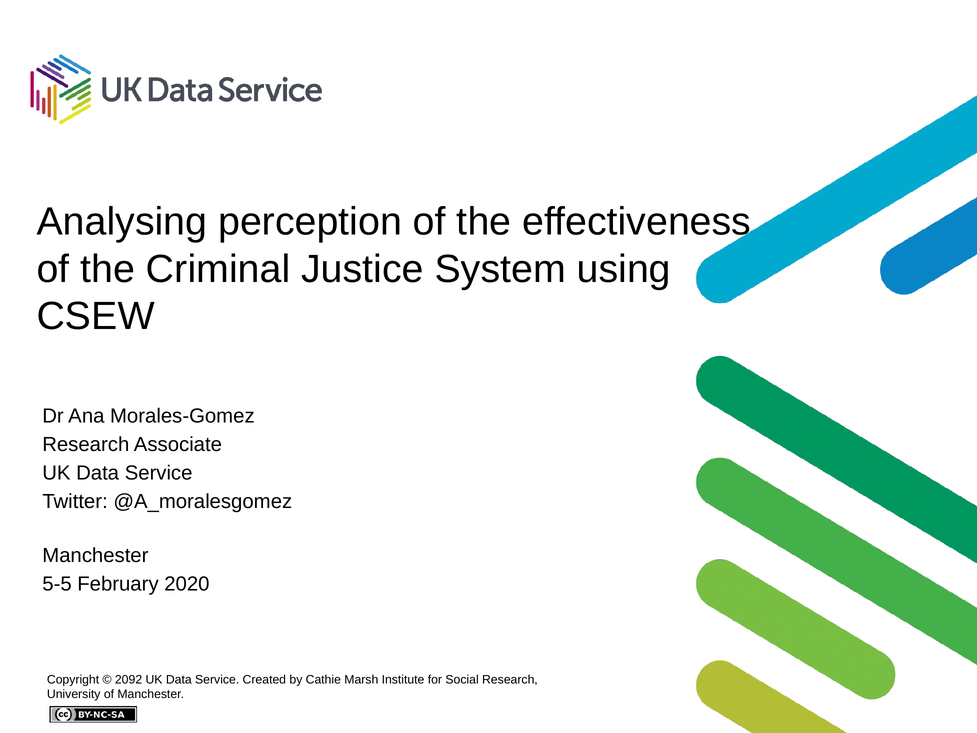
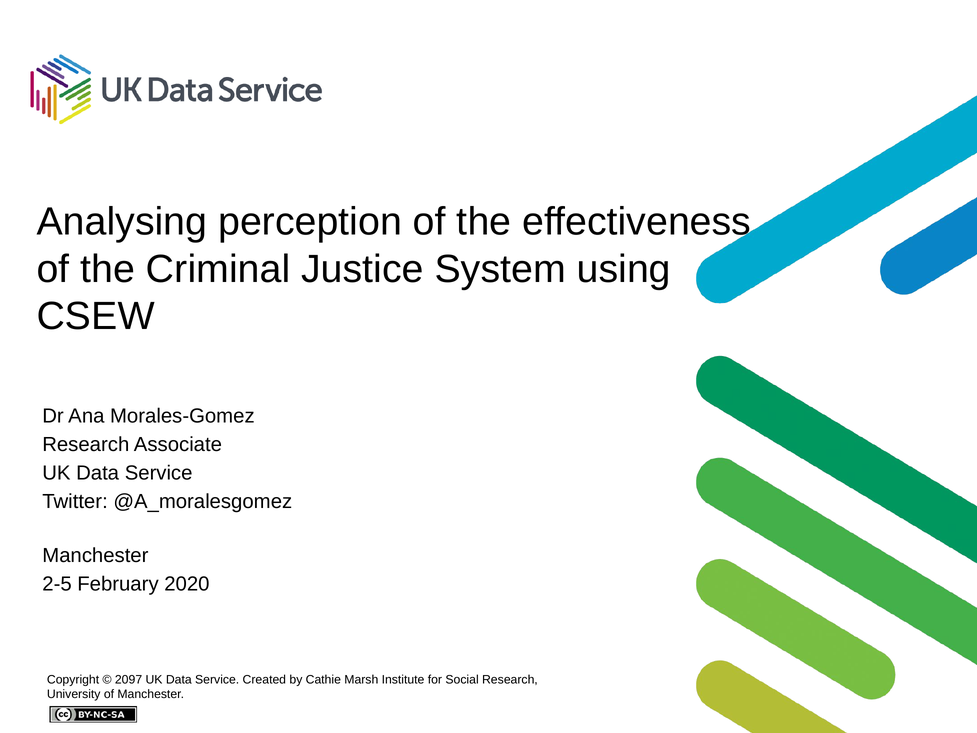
5-5: 5-5 -> 2-5
2092: 2092 -> 2097
